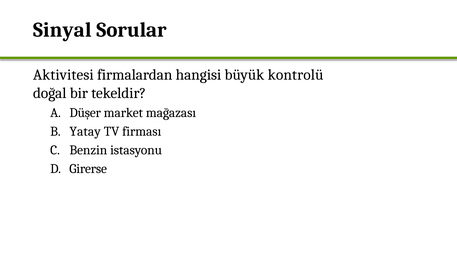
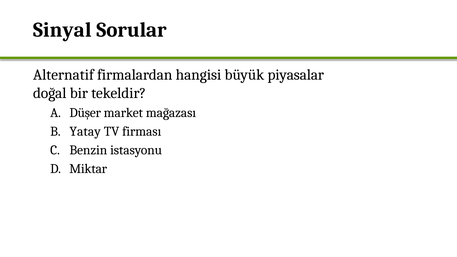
Aktivitesi: Aktivitesi -> Alternatif
kontrolü: kontrolü -> piyasalar
Girerse: Girerse -> Miktar
